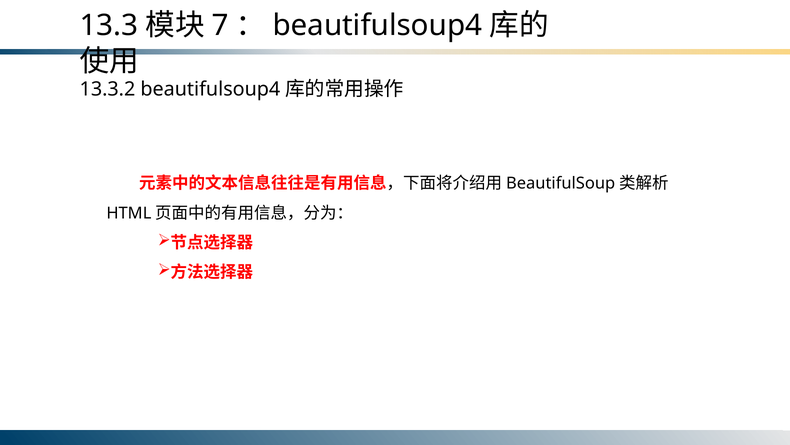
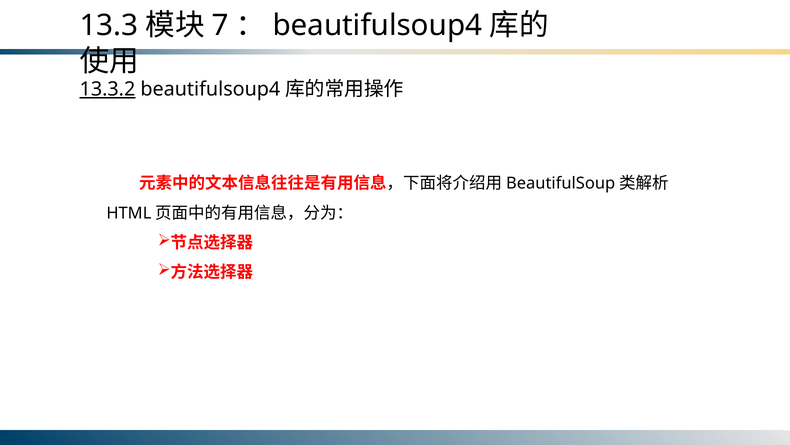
13.3.2 underline: none -> present
